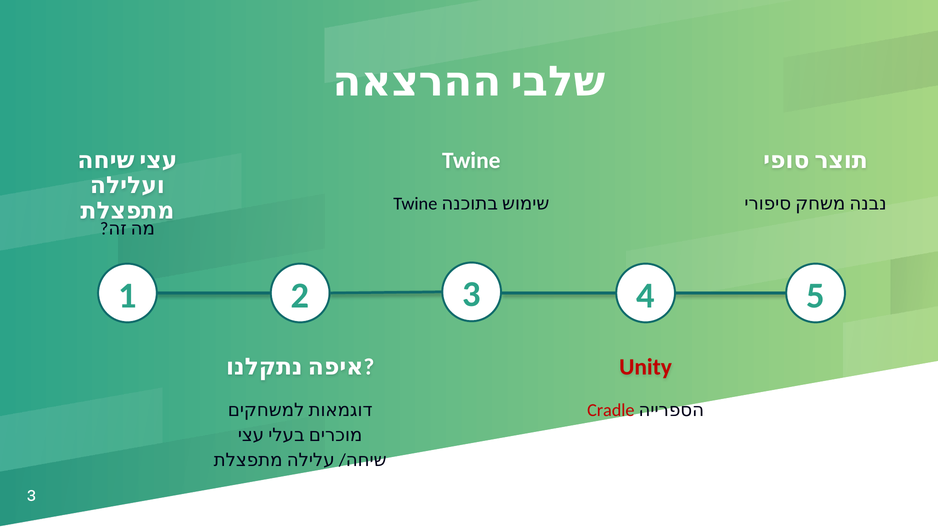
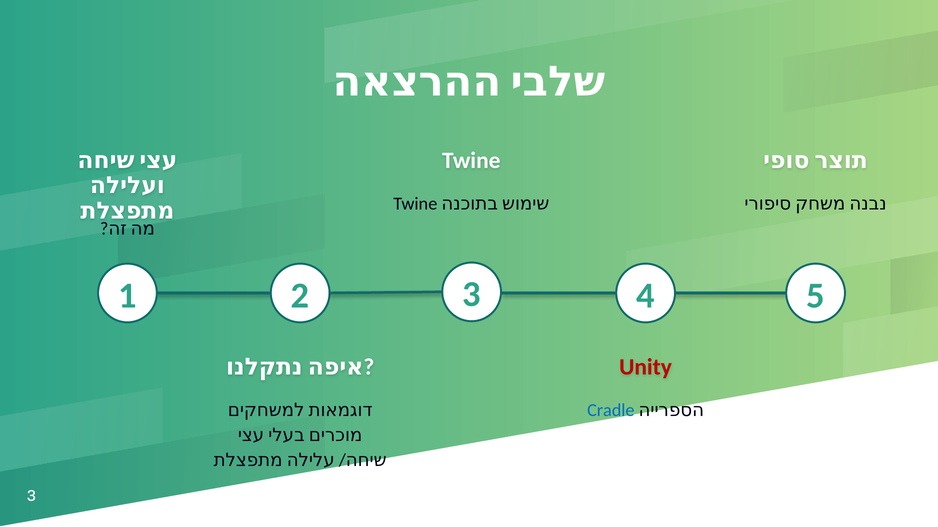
Cradle colour: red -> blue
